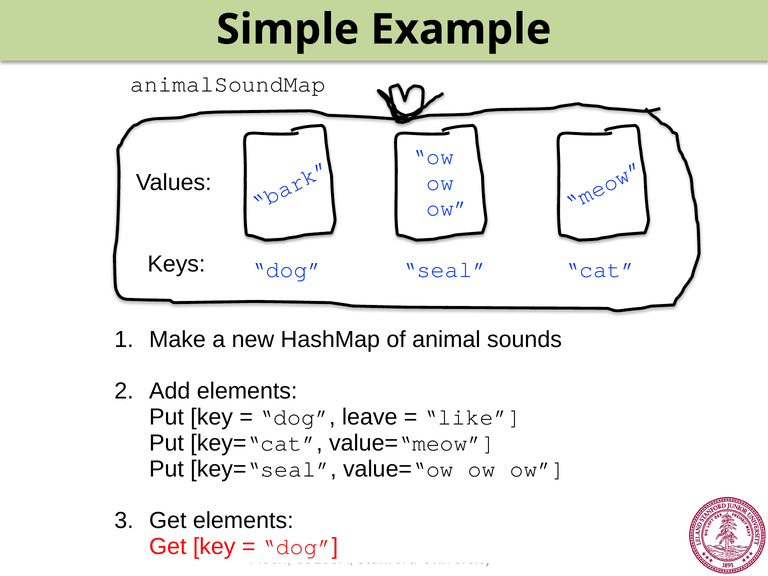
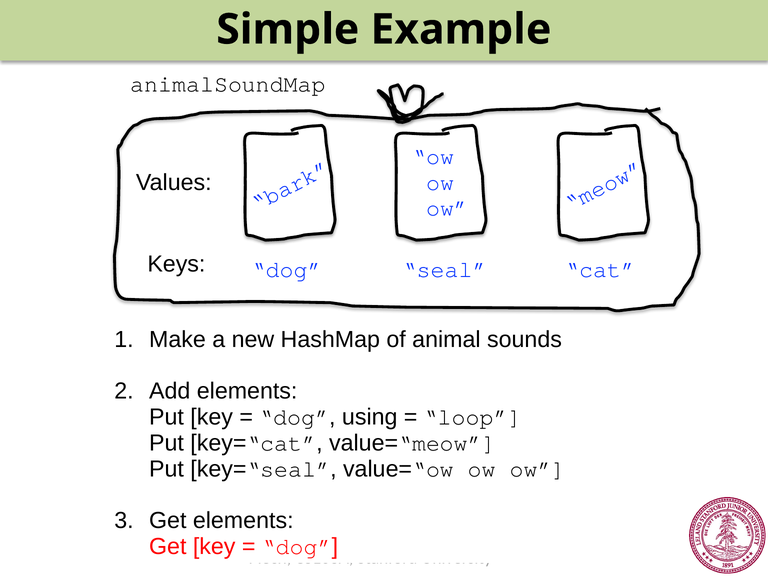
leave: leave -> using
like: like -> loop
